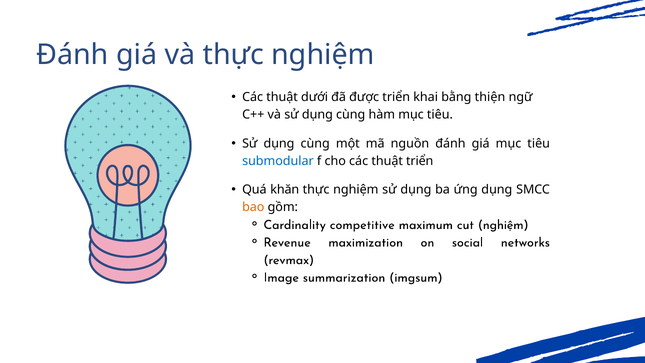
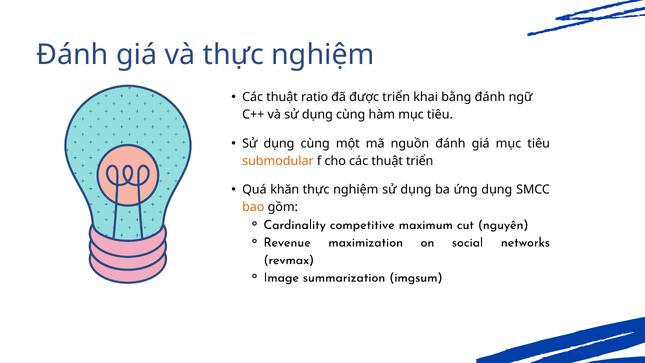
dưới: dưới -> ratio
bằng thiện: thiện -> đánh
submodular colour: blue -> orange
cut nghiệm: nghiệm -> nguyên
